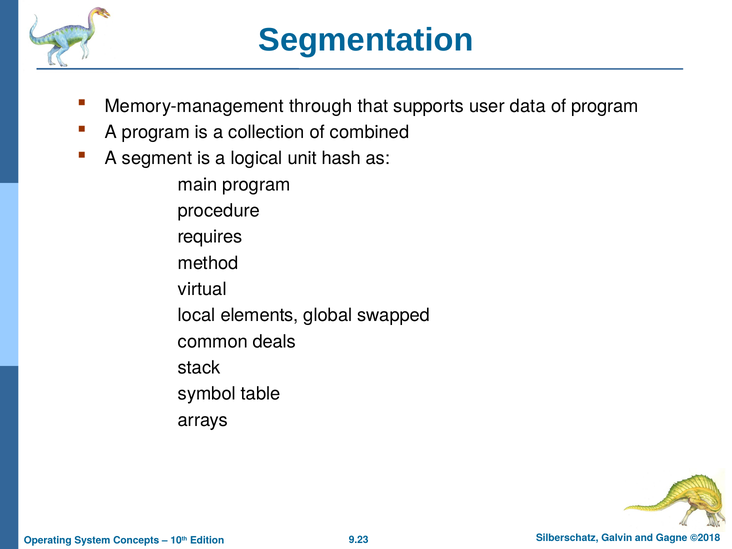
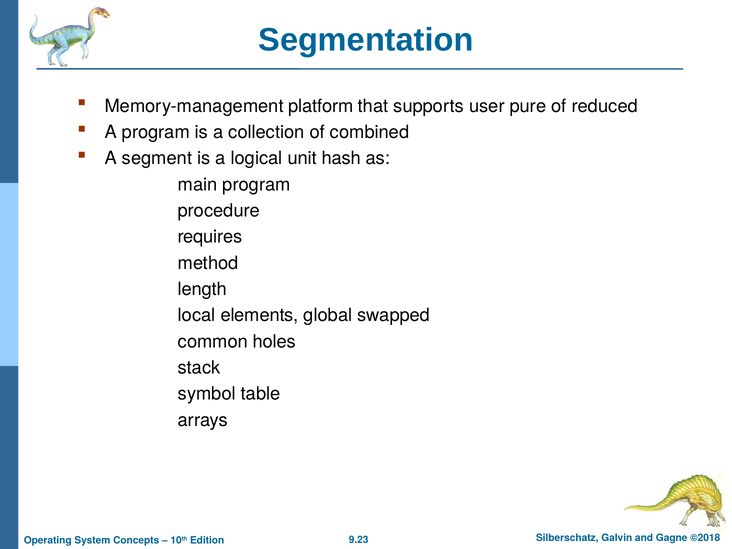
through: through -> platform
data: data -> pure
of program: program -> reduced
virtual: virtual -> length
deals: deals -> holes
